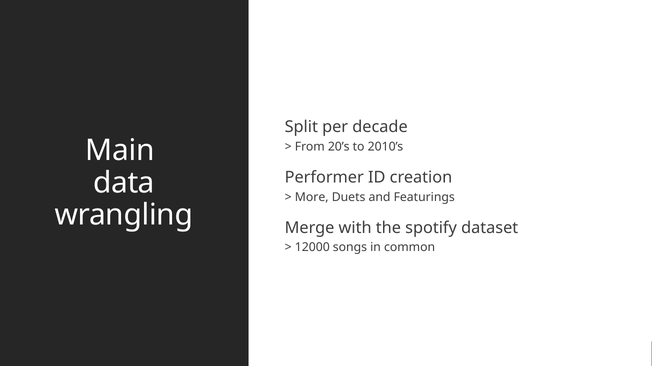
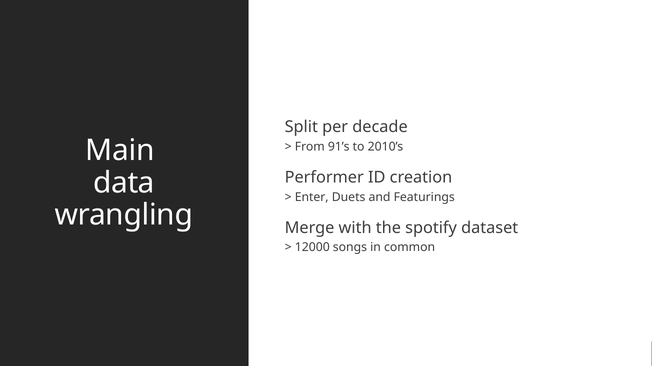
20’s: 20’s -> 91’s
More: More -> Enter
